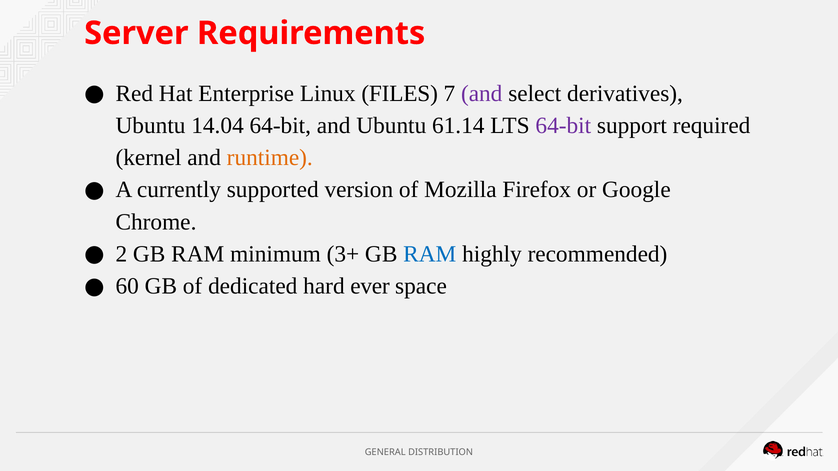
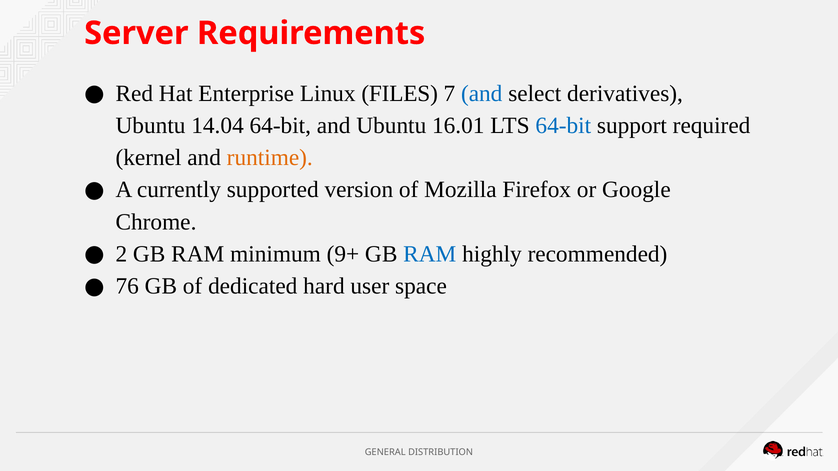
and at (482, 94) colour: purple -> blue
61.14: 61.14 -> 16.01
64-bit at (563, 126) colour: purple -> blue
3+: 3+ -> 9+
60: 60 -> 76
ever: ever -> user
